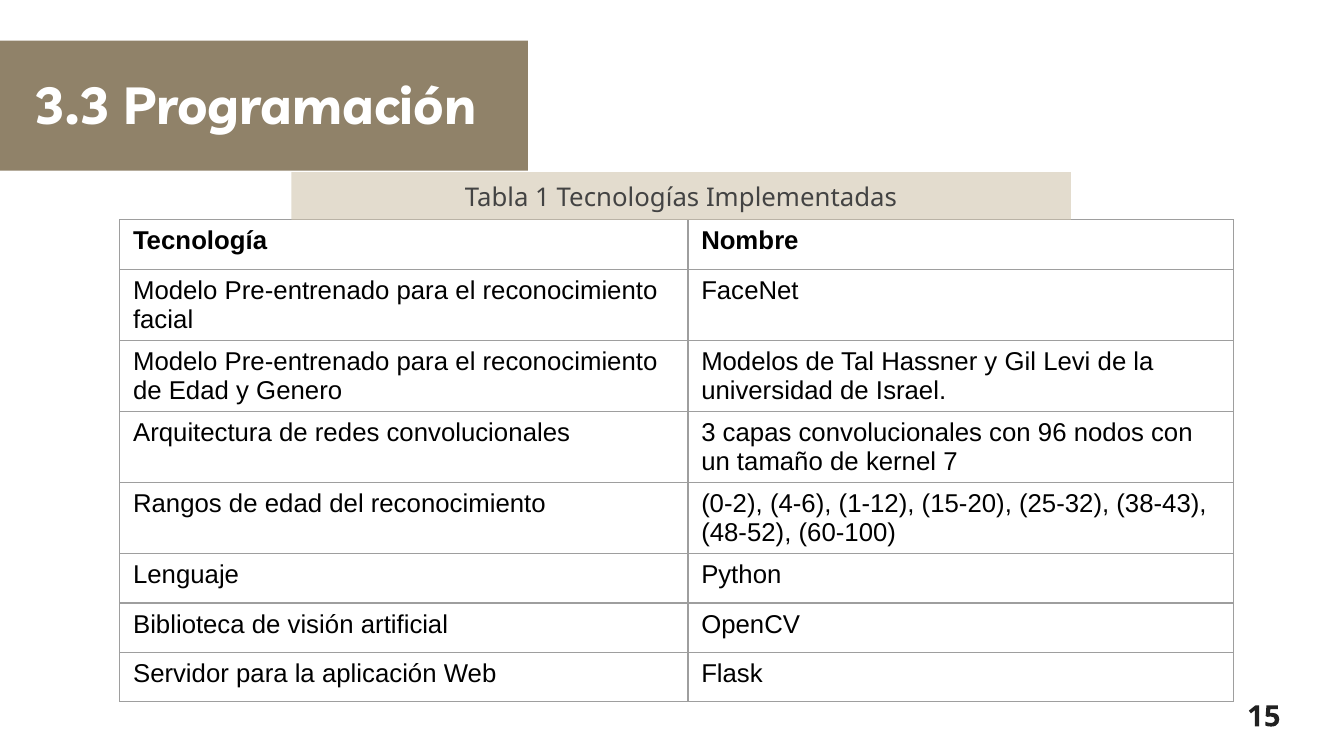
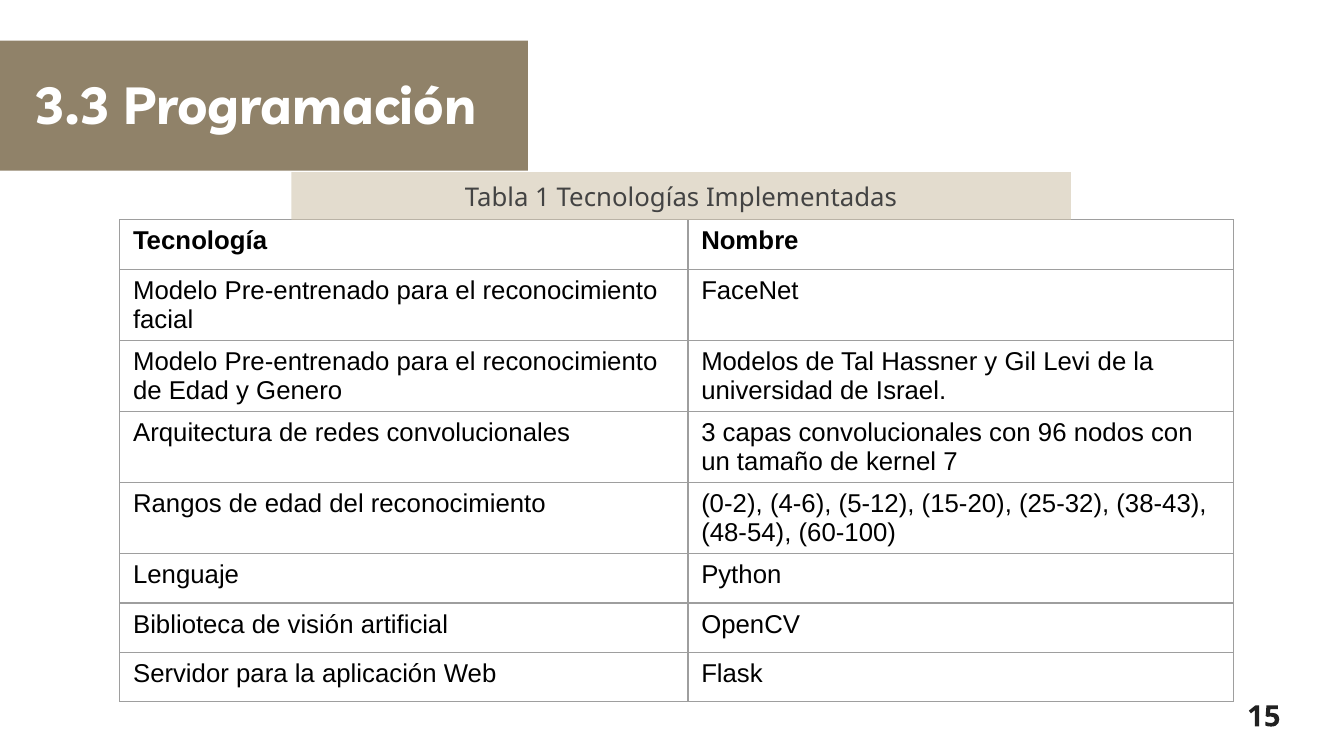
1-12: 1-12 -> 5-12
48-52: 48-52 -> 48-54
